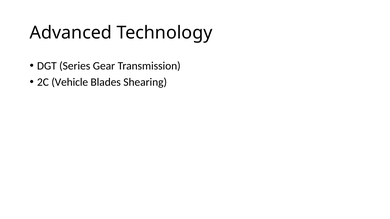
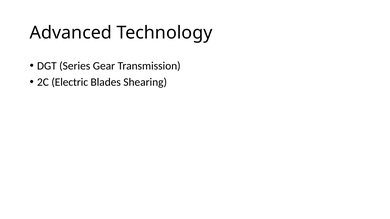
Vehicle: Vehicle -> Electric
